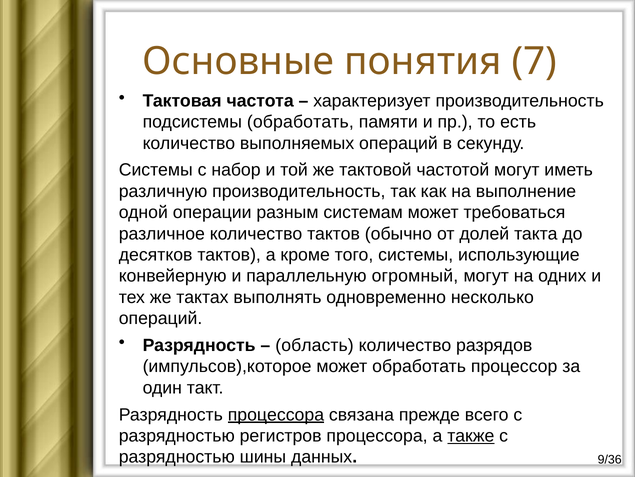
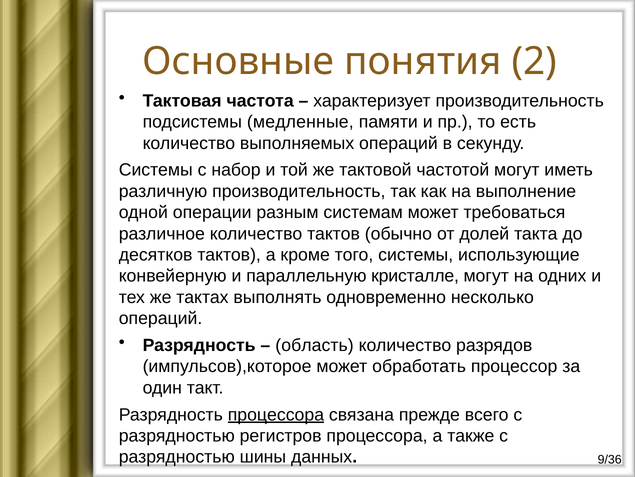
7: 7 -> 2
подсистемы обработать: обработать -> медленные
огромный: огромный -> кристалле
также underline: present -> none
